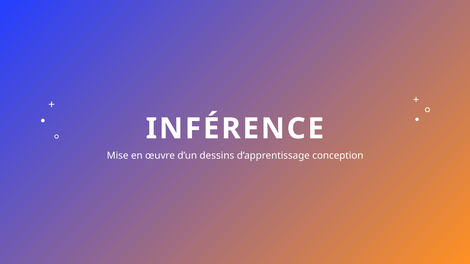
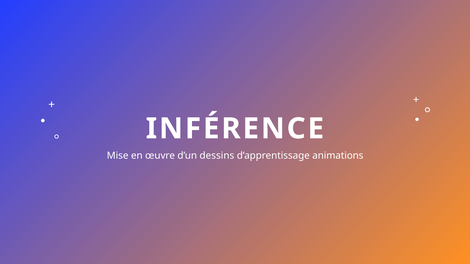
conception: conception -> animations
